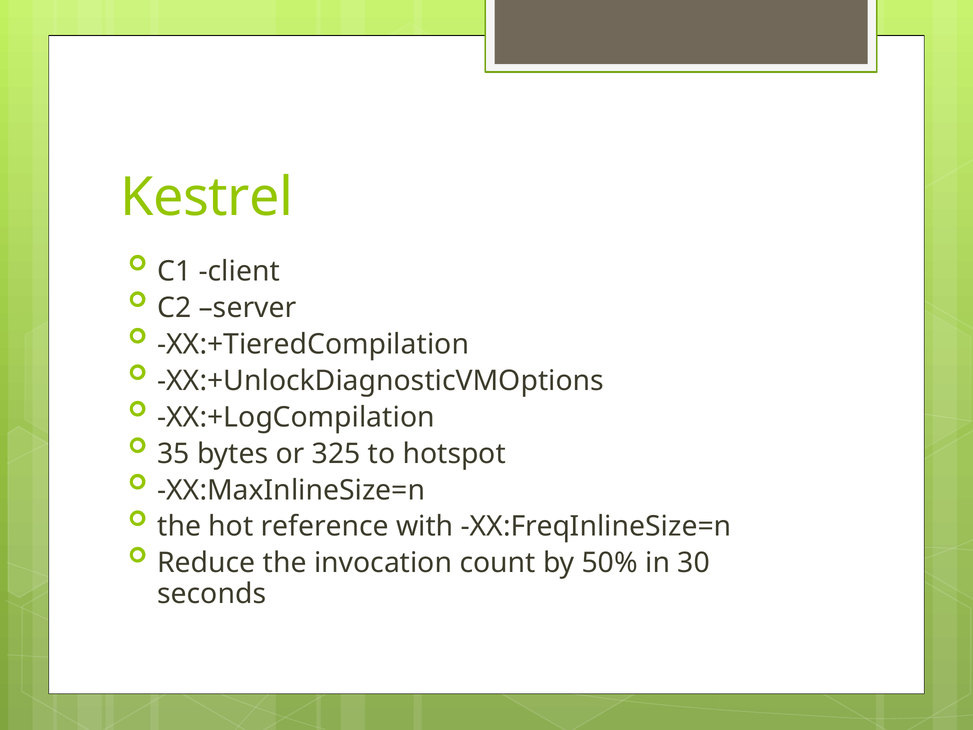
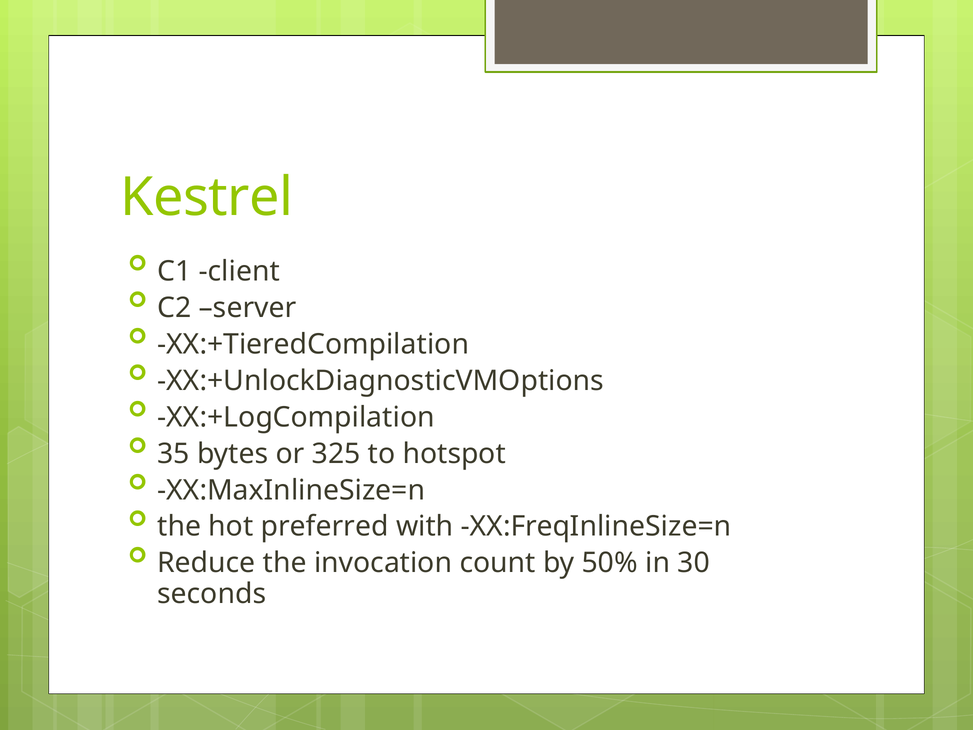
reference: reference -> preferred
